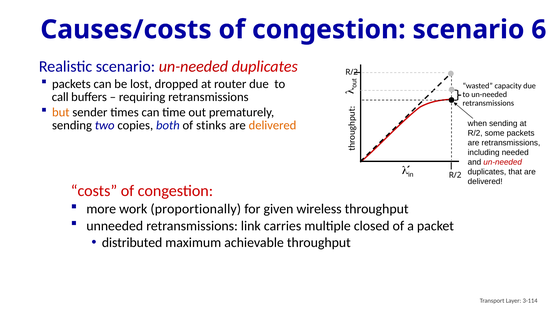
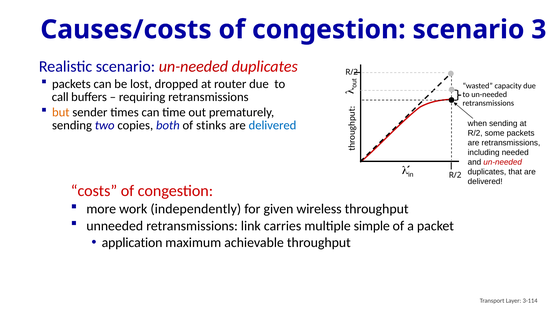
6: 6 -> 3
delivered at (273, 125) colour: orange -> blue
proportionally: proportionally -> independently
closed: closed -> simple
distributed: distributed -> application
